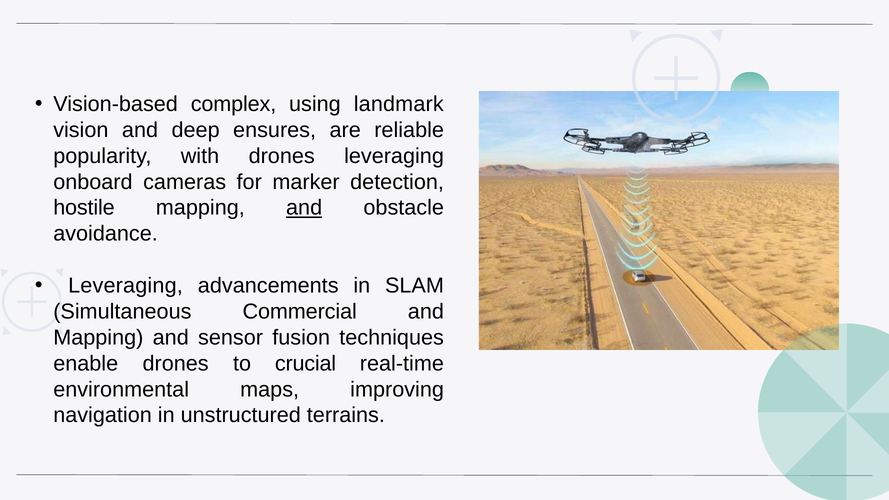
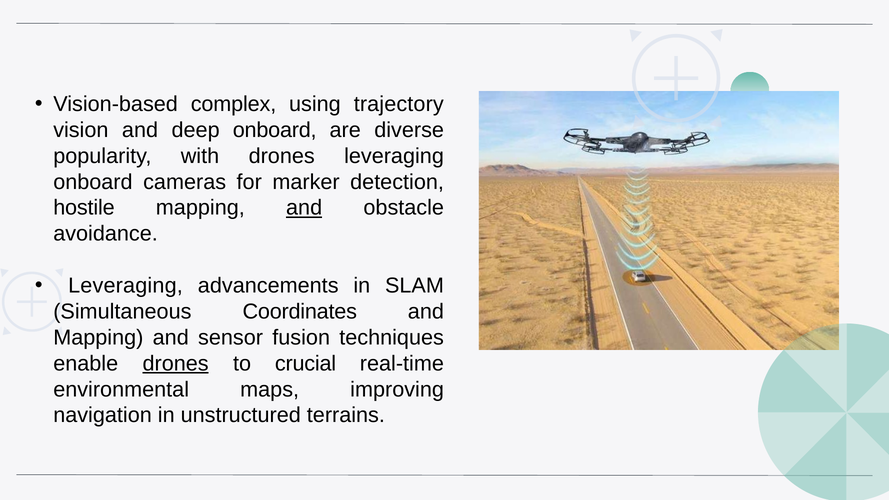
landmark: landmark -> trajectory
deep ensures: ensures -> onboard
reliable: reliable -> diverse
Commercial: Commercial -> Coordinates
drones at (176, 363) underline: none -> present
